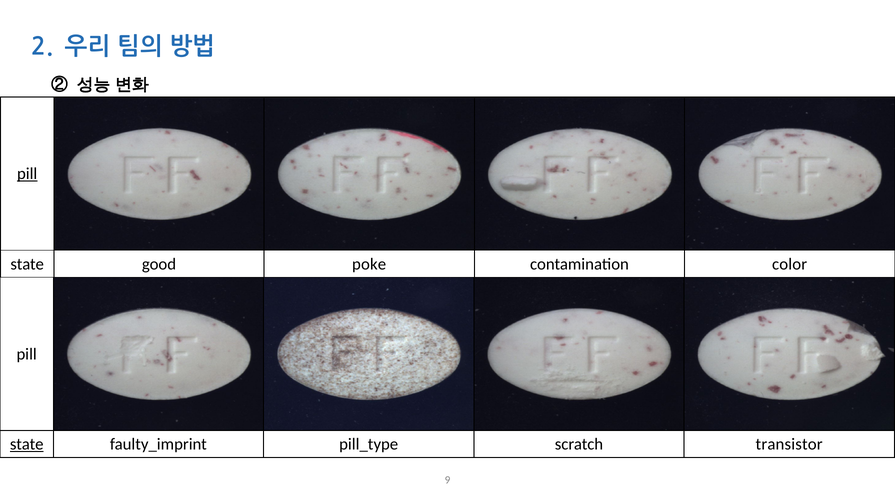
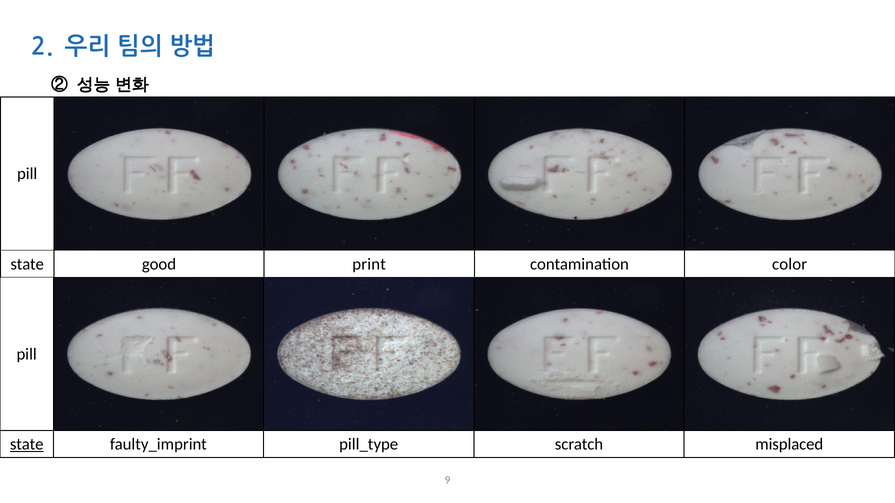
pill at (27, 174) underline: present -> none
poke: poke -> print
transistor: transistor -> misplaced
